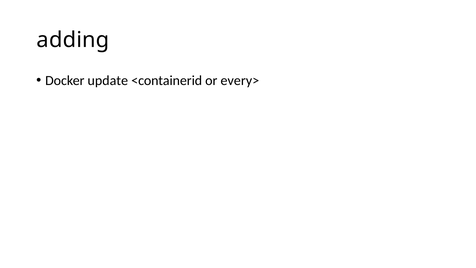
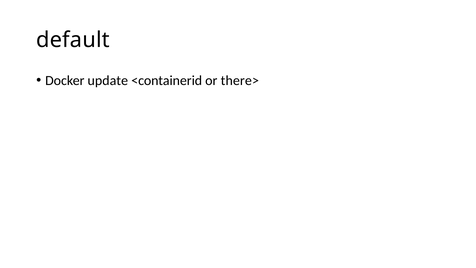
adding: adding -> default
every>: every> -> there>
